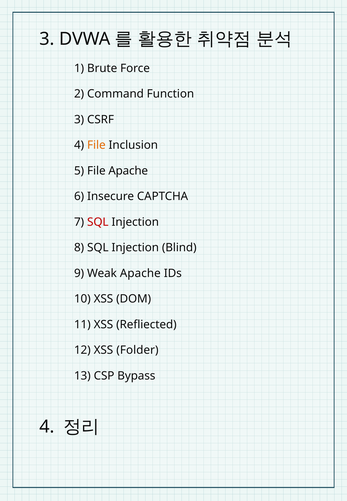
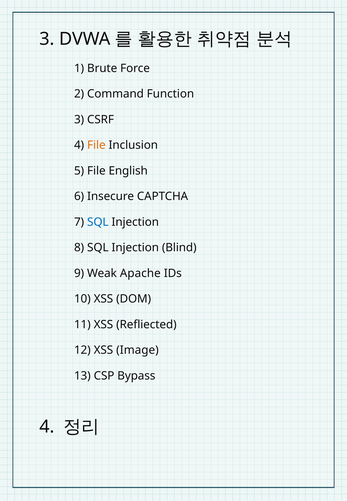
File Apache: Apache -> English
SQL at (98, 222) colour: red -> blue
Folder: Folder -> Image
